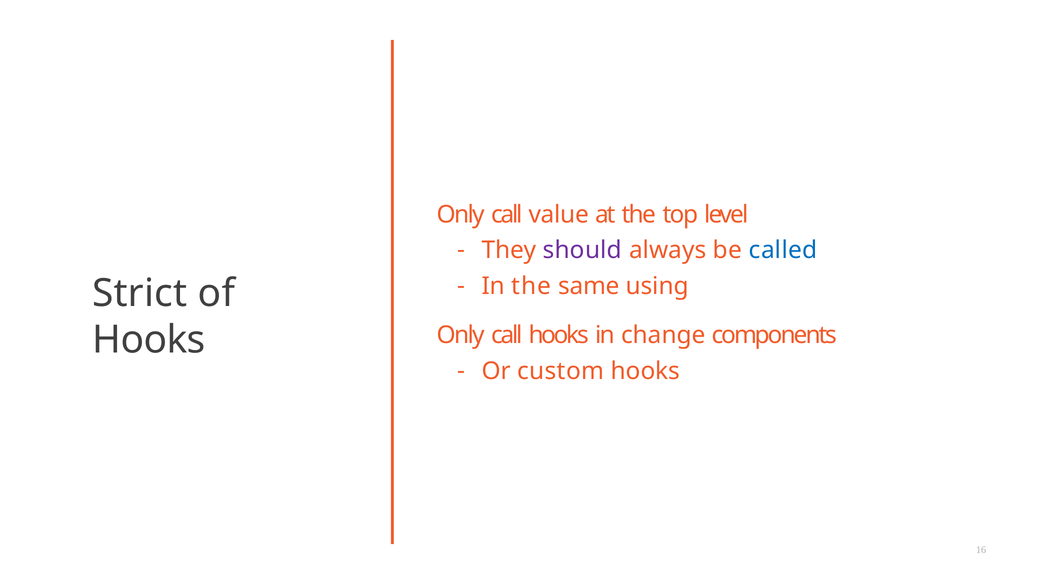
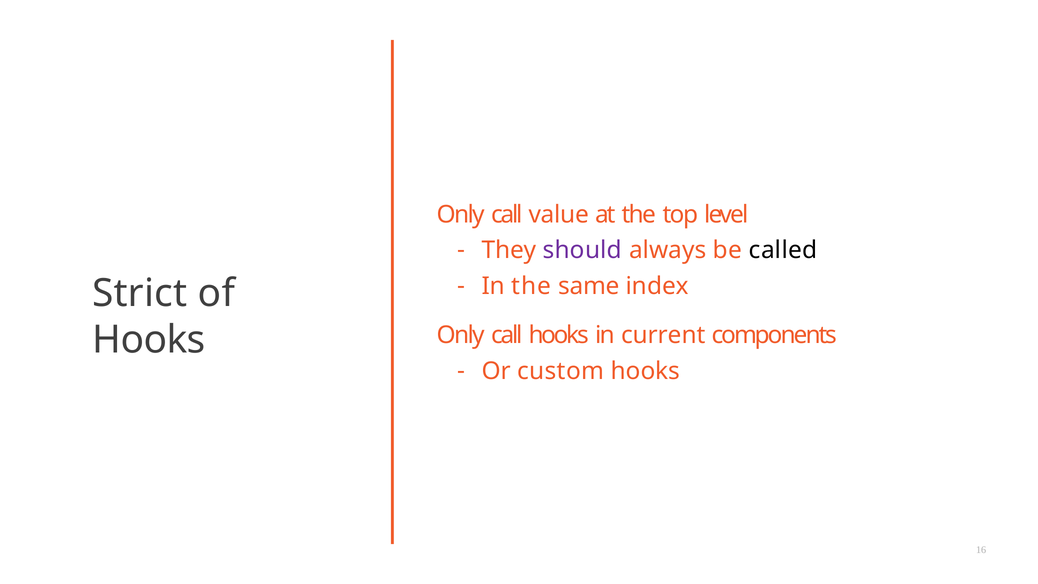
called colour: blue -> black
using: using -> index
change: change -> current
